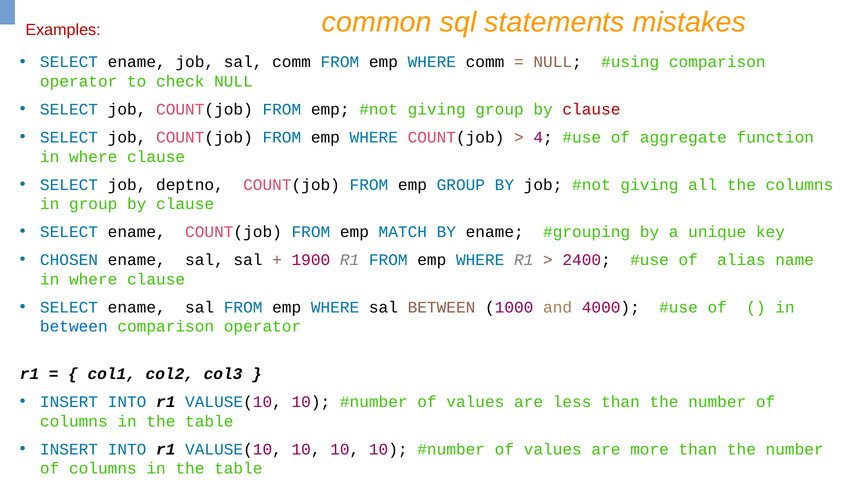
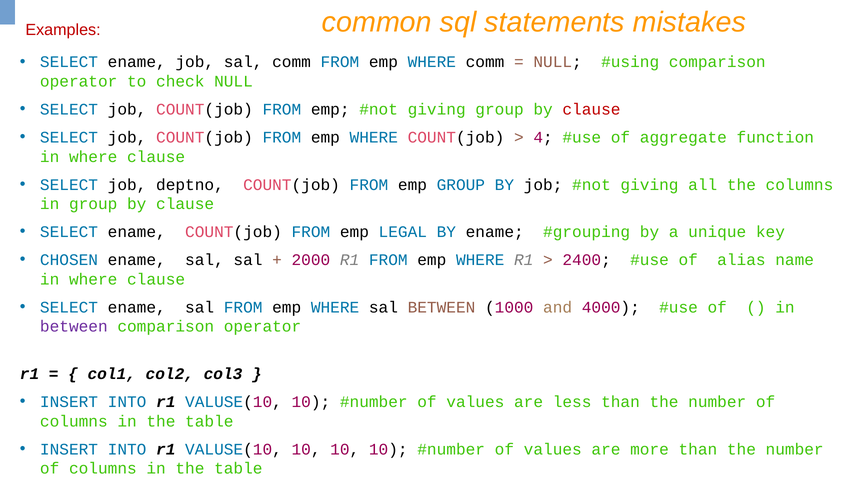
MATCH: MATCH -> LEGAL
1900: 1900 -> 2000
between at (74, 326) colour: blue -> purple
